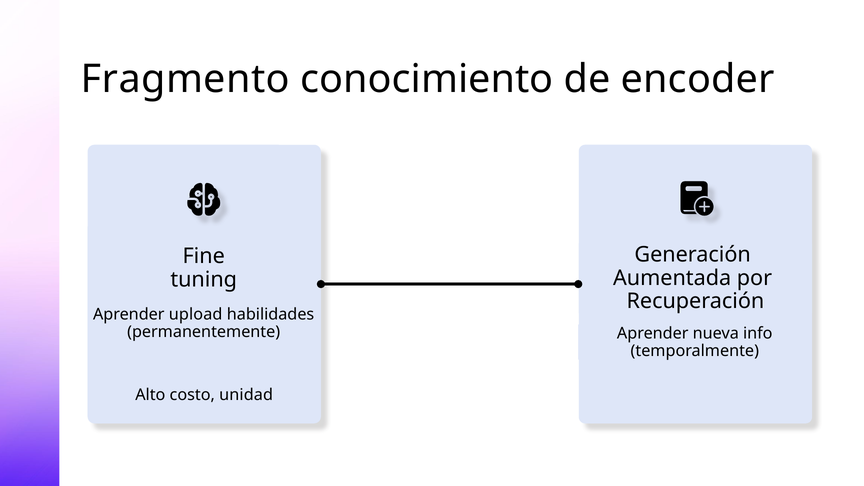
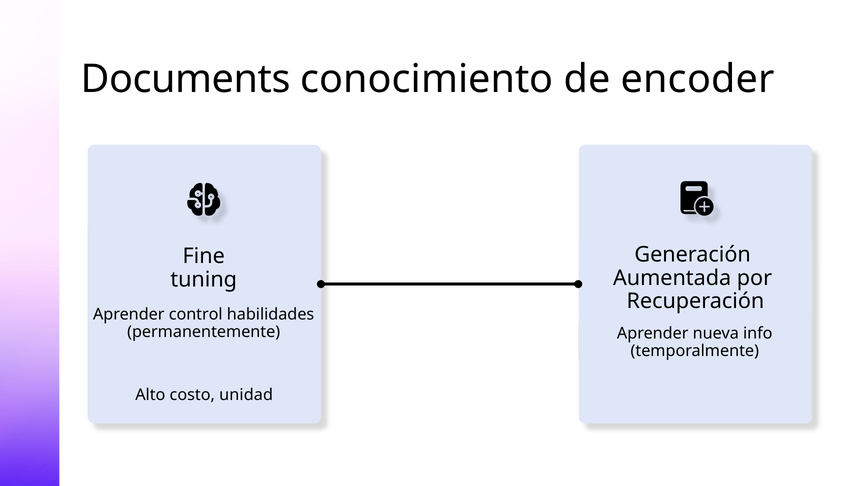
Fragmento: Fragmento -> Documents
upload: upload -> control
